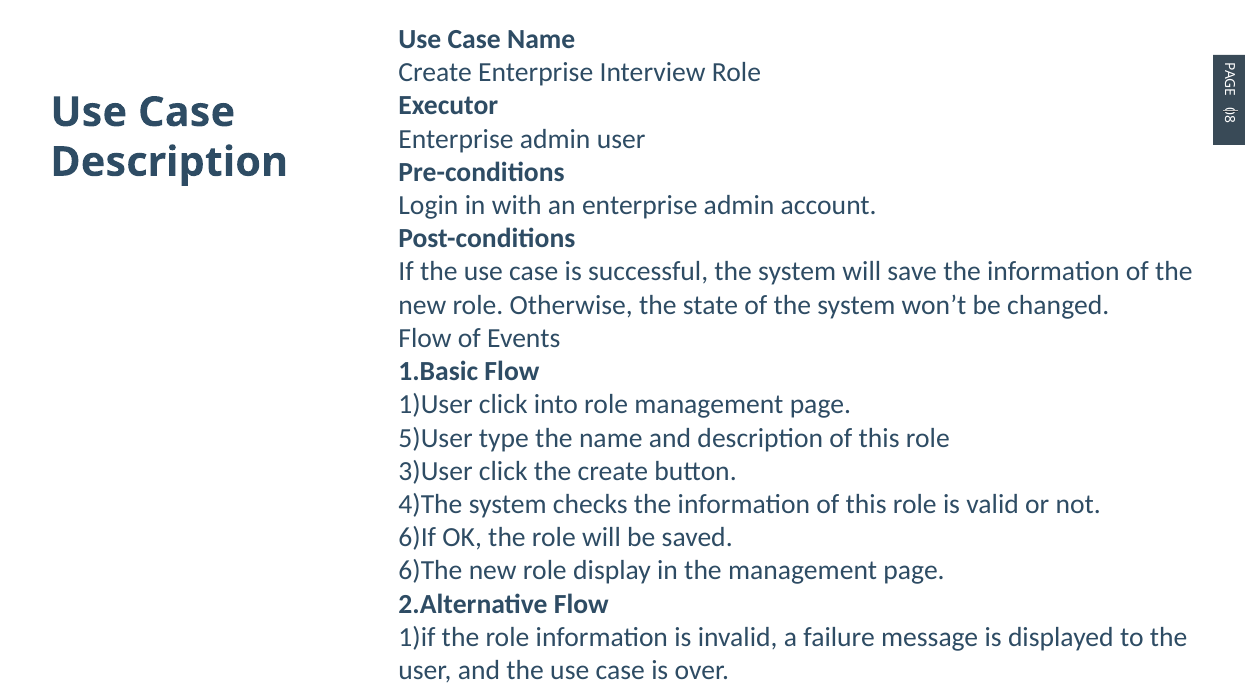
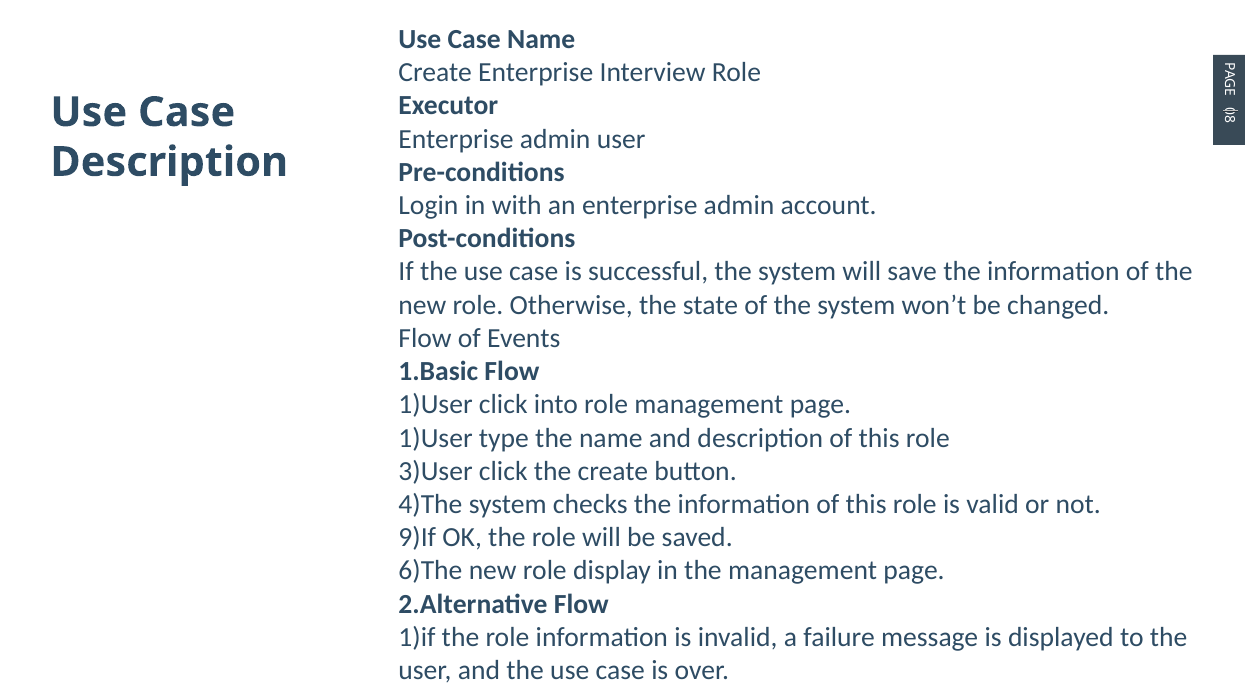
5)User at (436, 438): 5)User -> 1)User
6)If: 6)If -> 9)If
